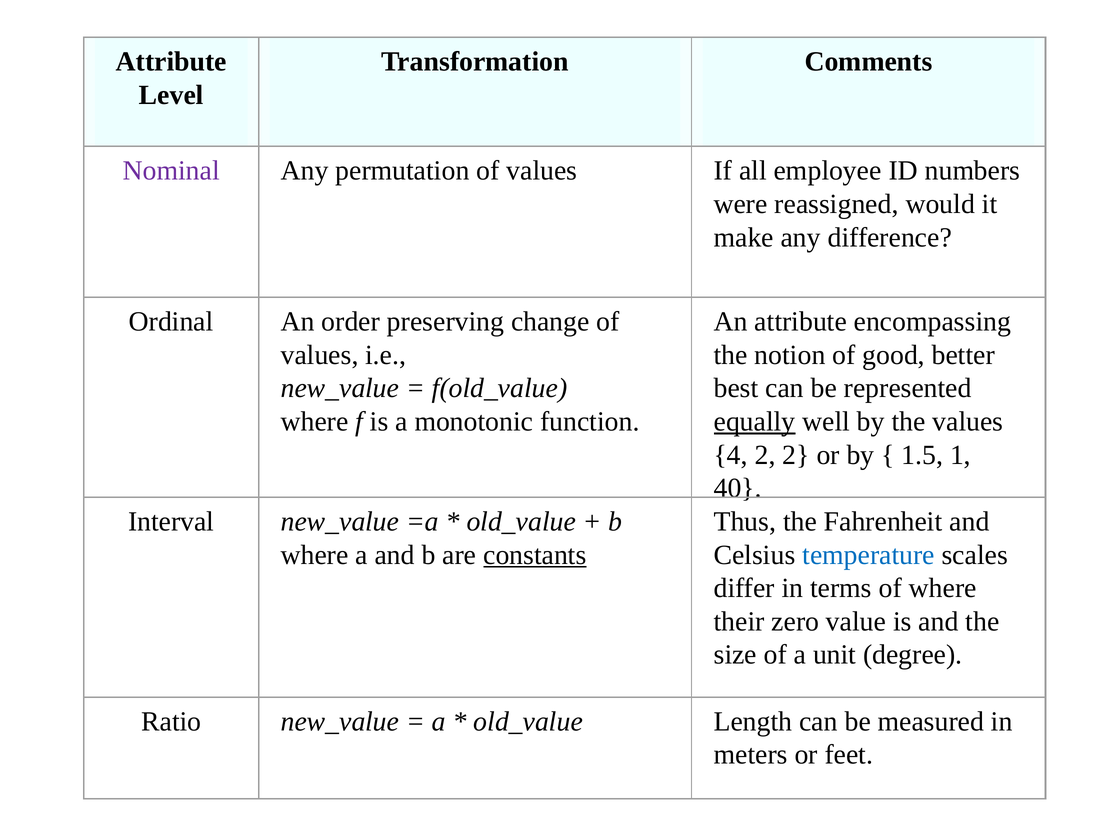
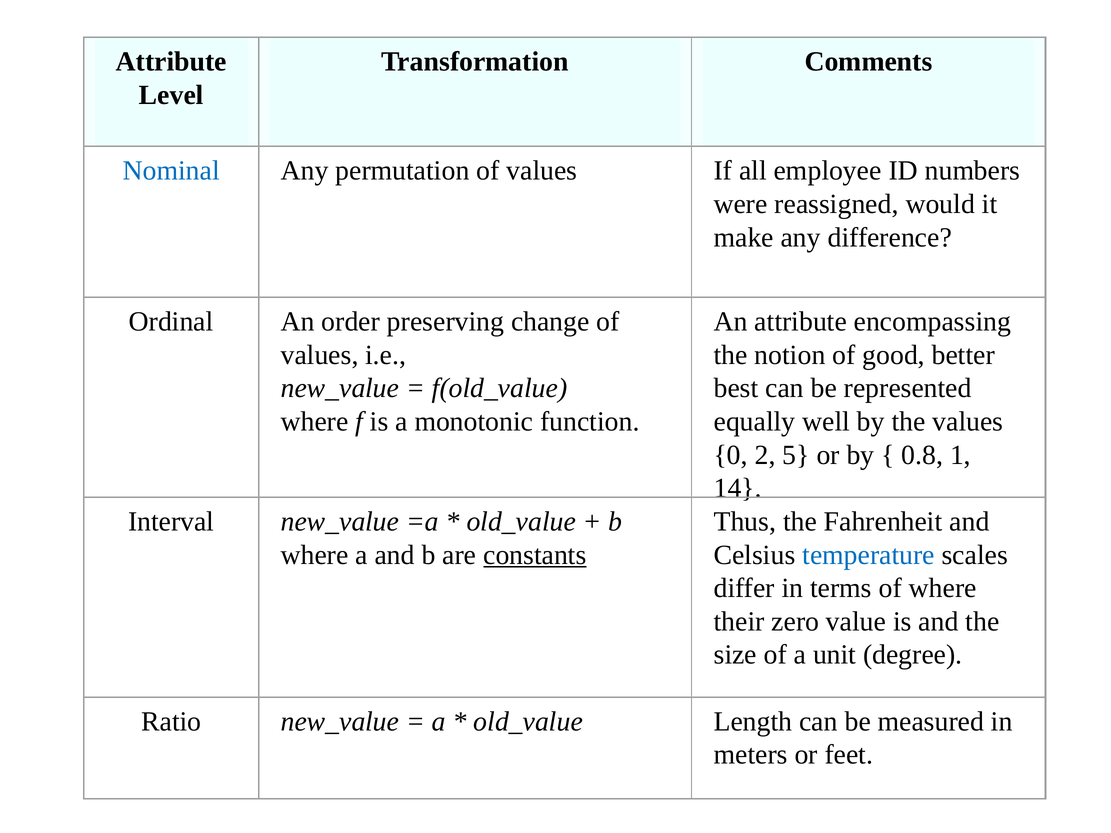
Nominal colour: purple -> blue
equally underline: present -> none
4: 4 -> 0
2 2: 2 -> 5
1.5: 1.5 -> 0.8
40: 40 -> 14
